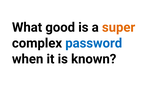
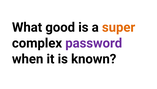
password colour: blue -> purple
